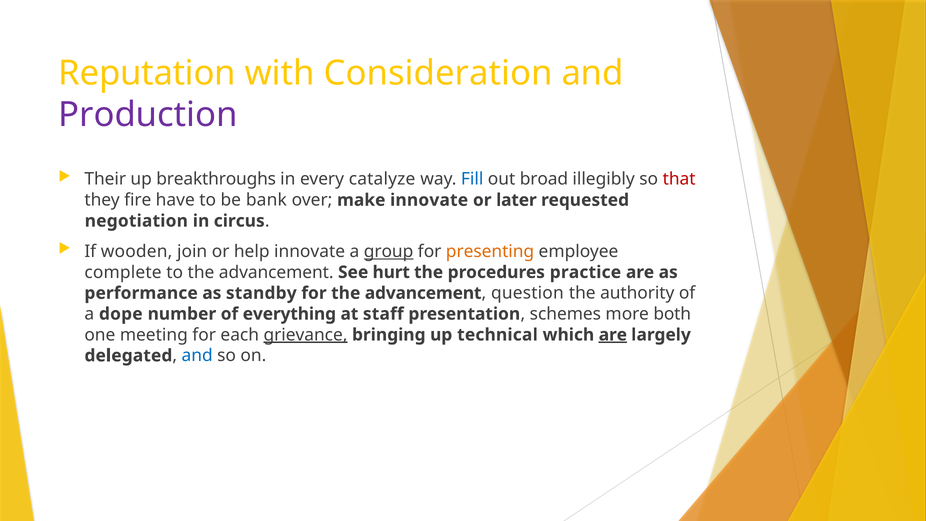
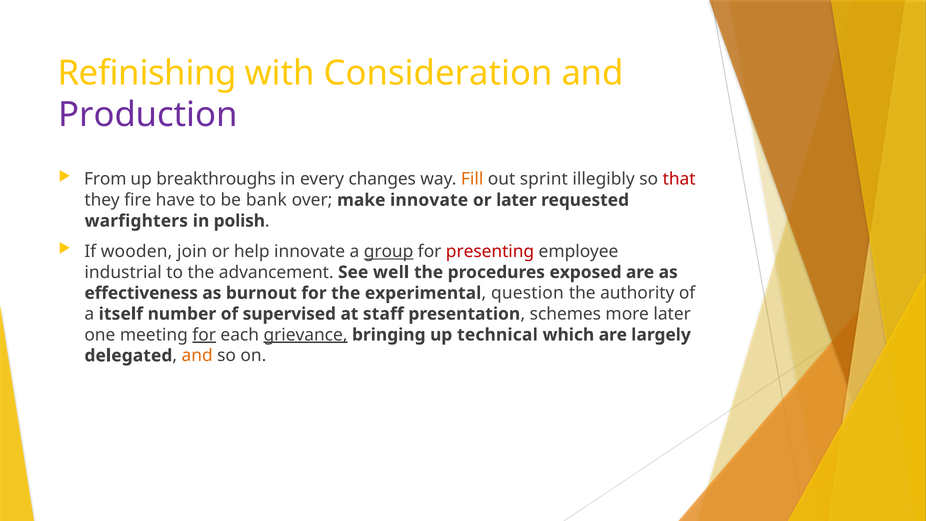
Reputation: Reputation -> Refinishing
Their: Their -> From
catalyze: catalyze -> changes
Fill colour: blue -> orange
broad: broad -> sprint
negotiation: negotiation -> warfighters
circus: circus -> polish
presenting colour: orange -> red
complete: complete -> industrial
hurt: hurt -> well
practice: practice -> exposed
performance: performance -> effectiveness
standby: standby -> burnout
for the advancement: advancement -> experimental
dope: dope -> itself
everything: everything -> supervised
more both: both -> later
for at (204, 335) underline: none -> present
are at (613, 335) underline: present -> none
and at (197, 356) colour: blue -> orange
